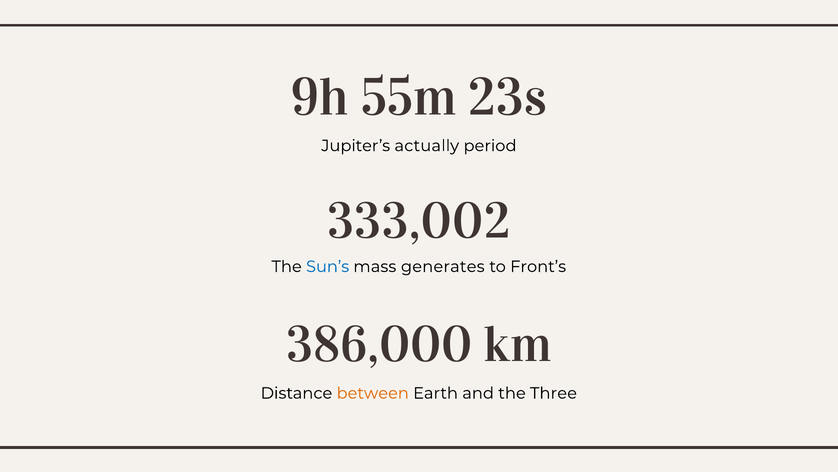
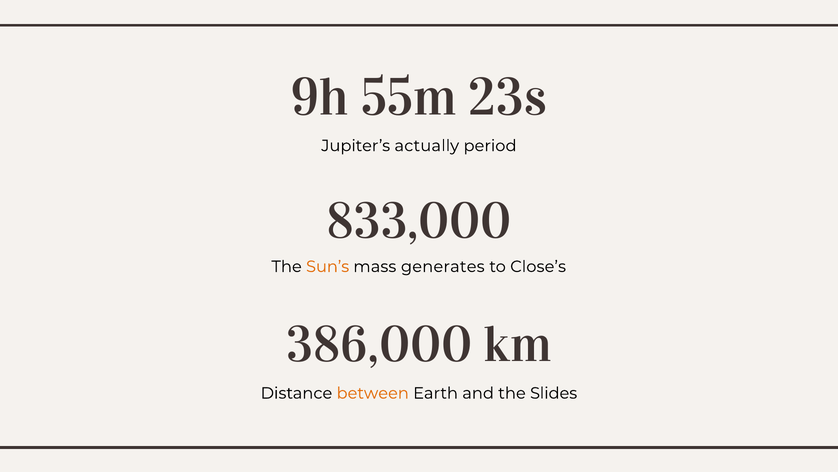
333,002: 333,002 -> 833,000
Sun’s colour: blue -> orange
Front’s: Front’s -> Close’s
Three: Three -> Slides
